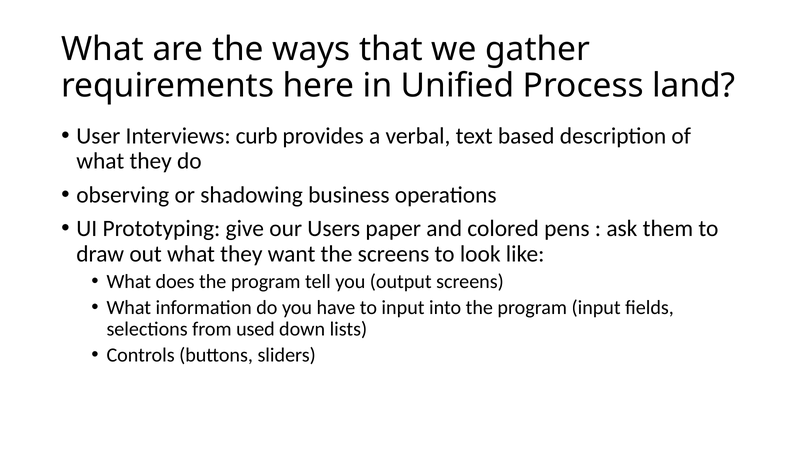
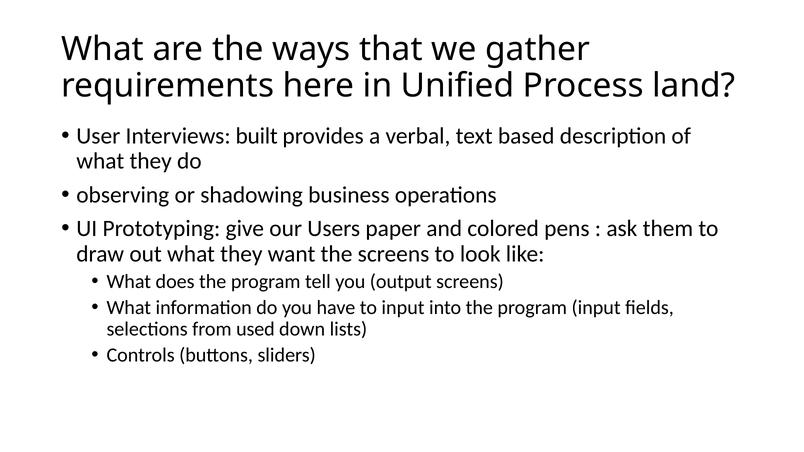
curb: curb -> built
